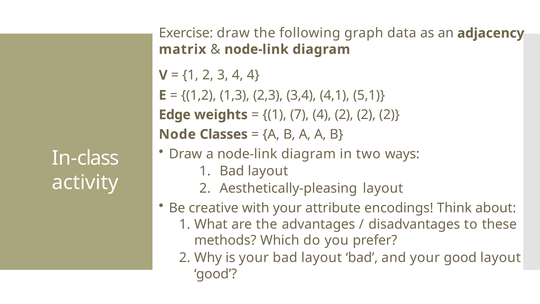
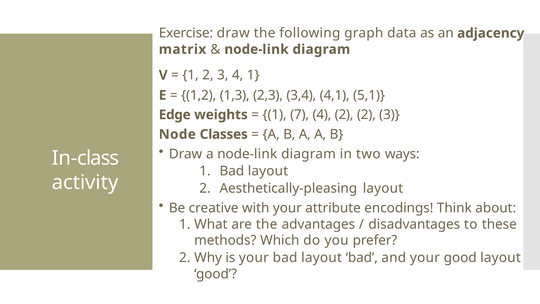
4 4: 4 -> 1
2 2 2: 2 -> 3
